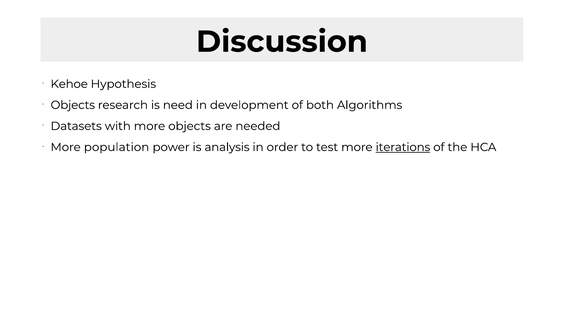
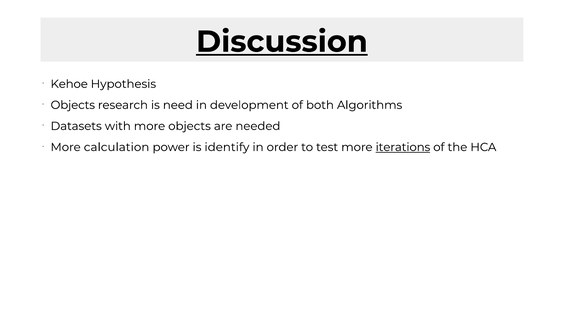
Discussion underline: none -> present
population: population -> calculation
analysis: analysis -> identify
